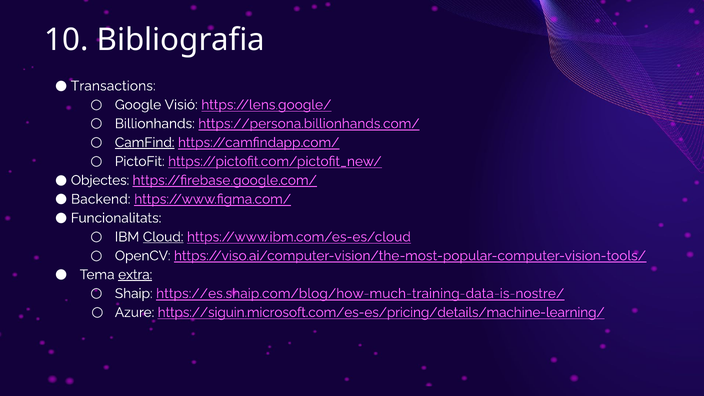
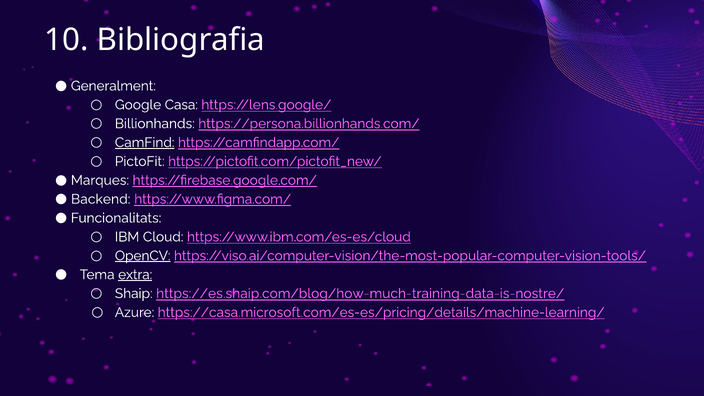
Transactions: Transactions -> Generalment
Visió: Visió -> Casa
Objectes: Objectes -> Marques
Cloud underline: present -> none
OpenCV underline: none -> present
https://siguin.microsoft.com/es-es/pricing/details/machine-learning/: https://siguin.microsoft.com/es-es/pricing/details/machine-learning/ -> https://casa.microsoft.com/es-es/pricing/details/machine-learning/
